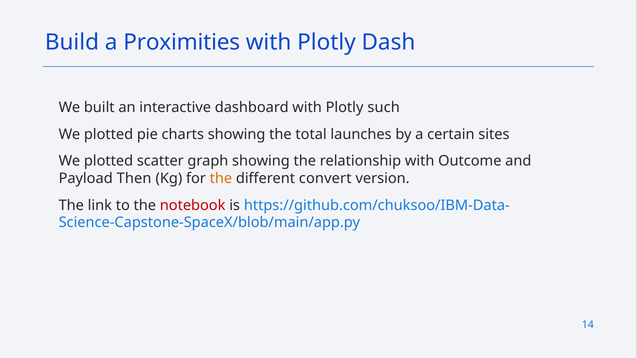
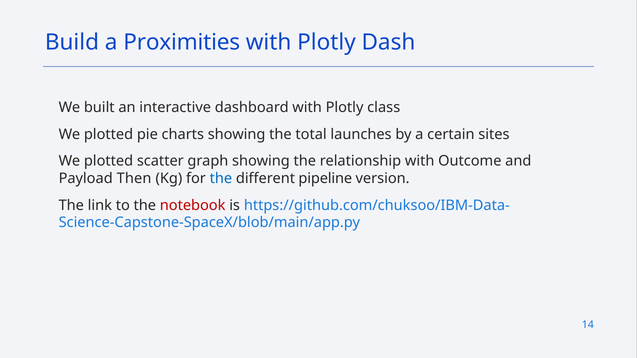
such: such -> class
the at (221, 179) colour: orange -> blue
convert: convert -> pipeline
